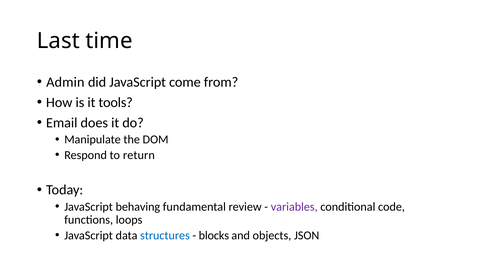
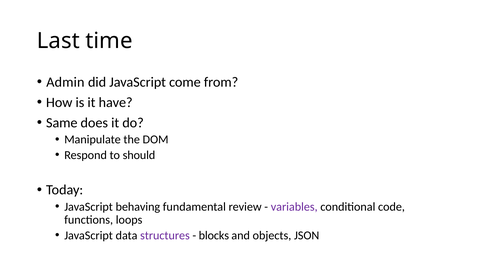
tools: tools -> have
Email: Email -> Same
return: return -> should
structures colour: blue -> purple
